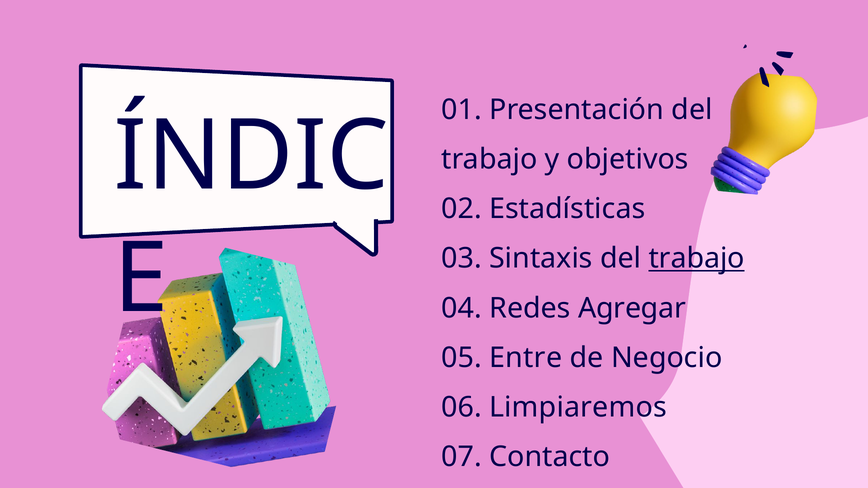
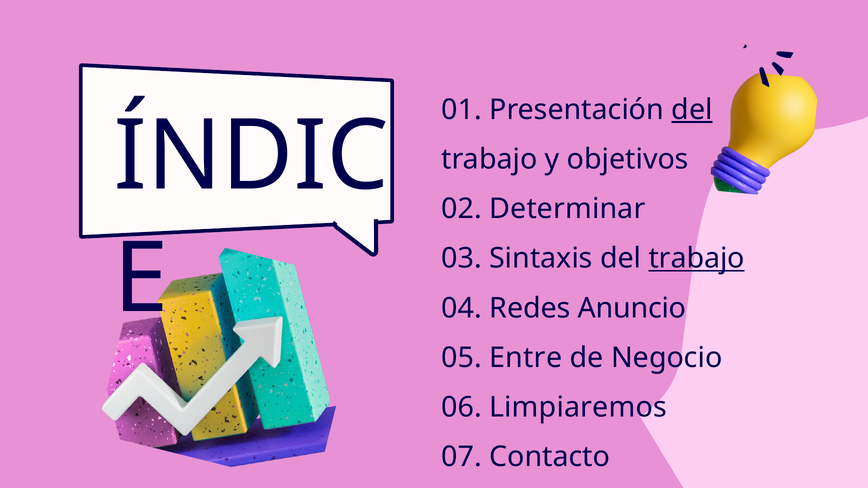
del at (692, 110) underline: none -> present
Estadísticas: Estadísticas -> Determinar
Agregar: Agregar -> Anuncio
